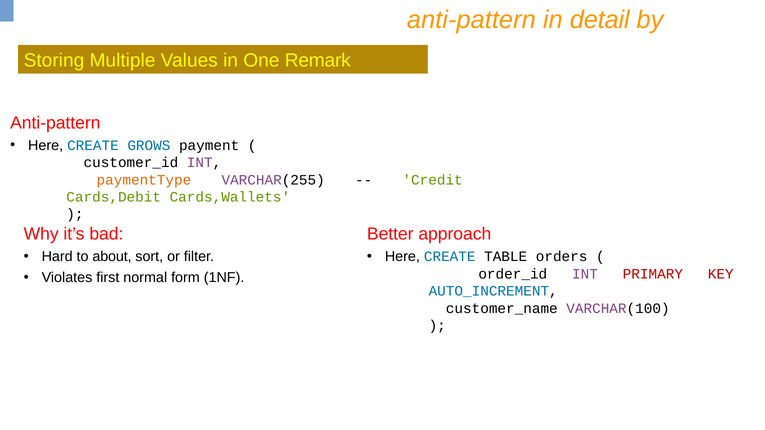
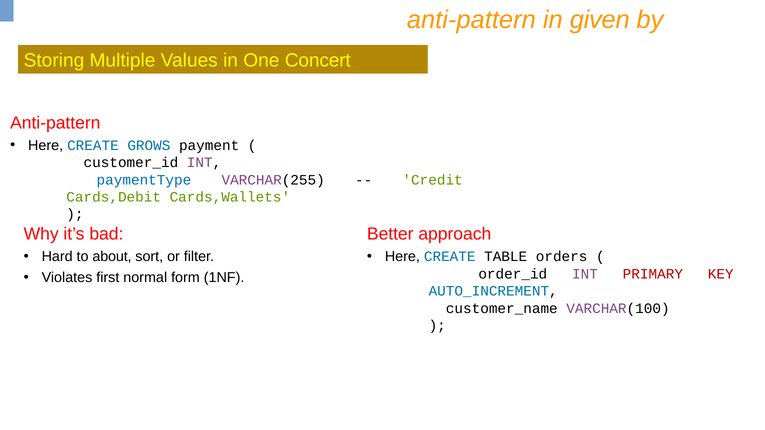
detail: detail -> given
Remark: Remark -> Concert
paymentType colour: orange -> blue
